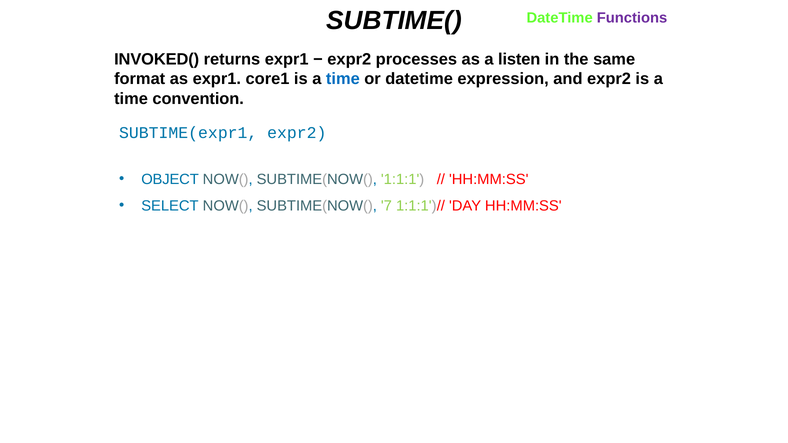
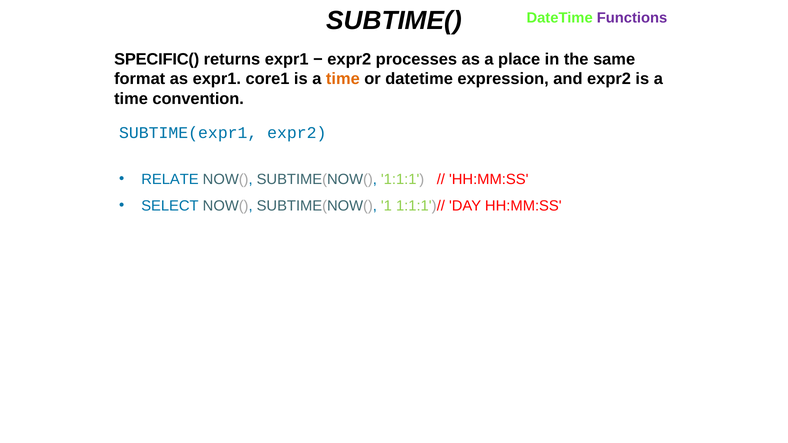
INVOKED(: INVOKED( -> SPECIFIC(
listen: listen -> place
time at (343, 79) colour: blue -> orange
OBJECT: OBJECT -> RELATE
7: 7 -> 1
